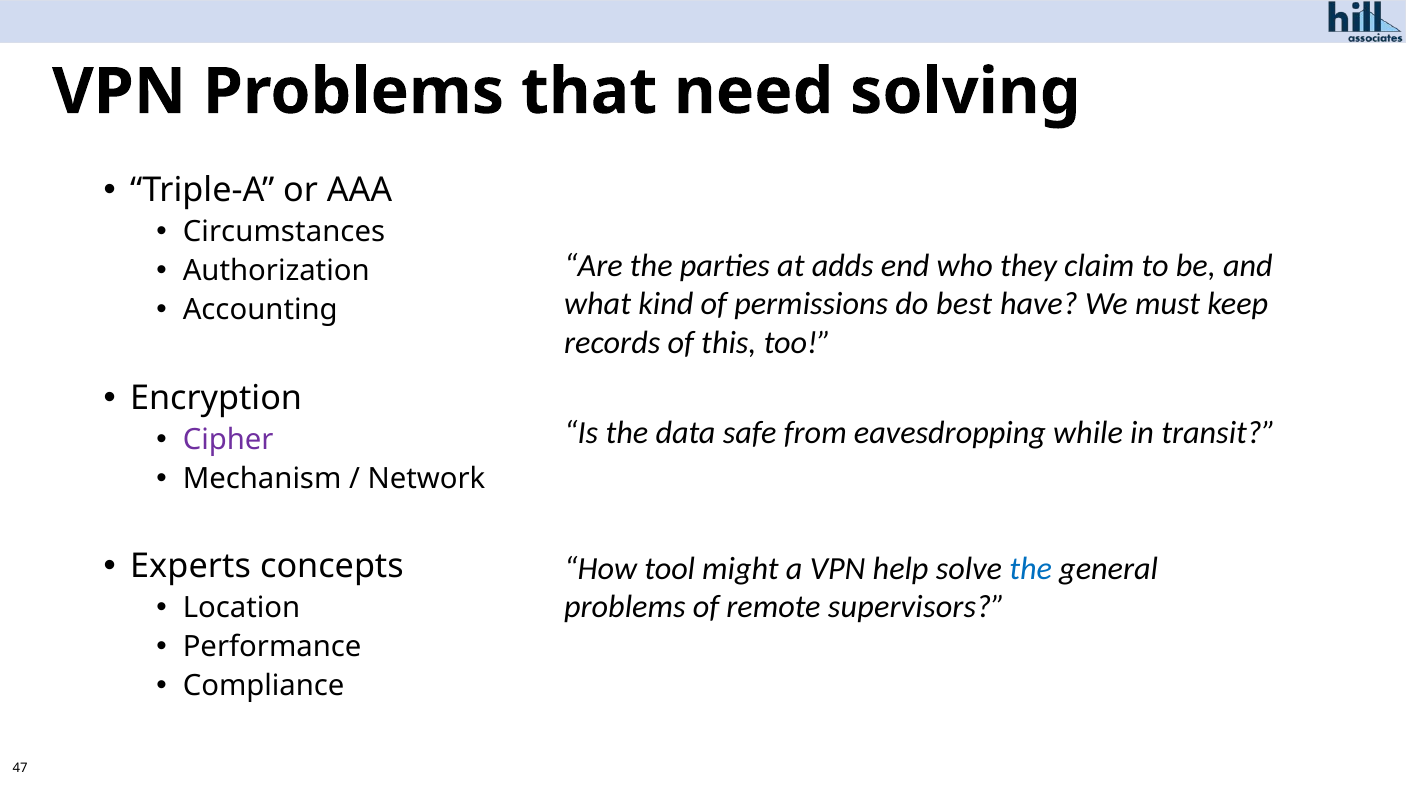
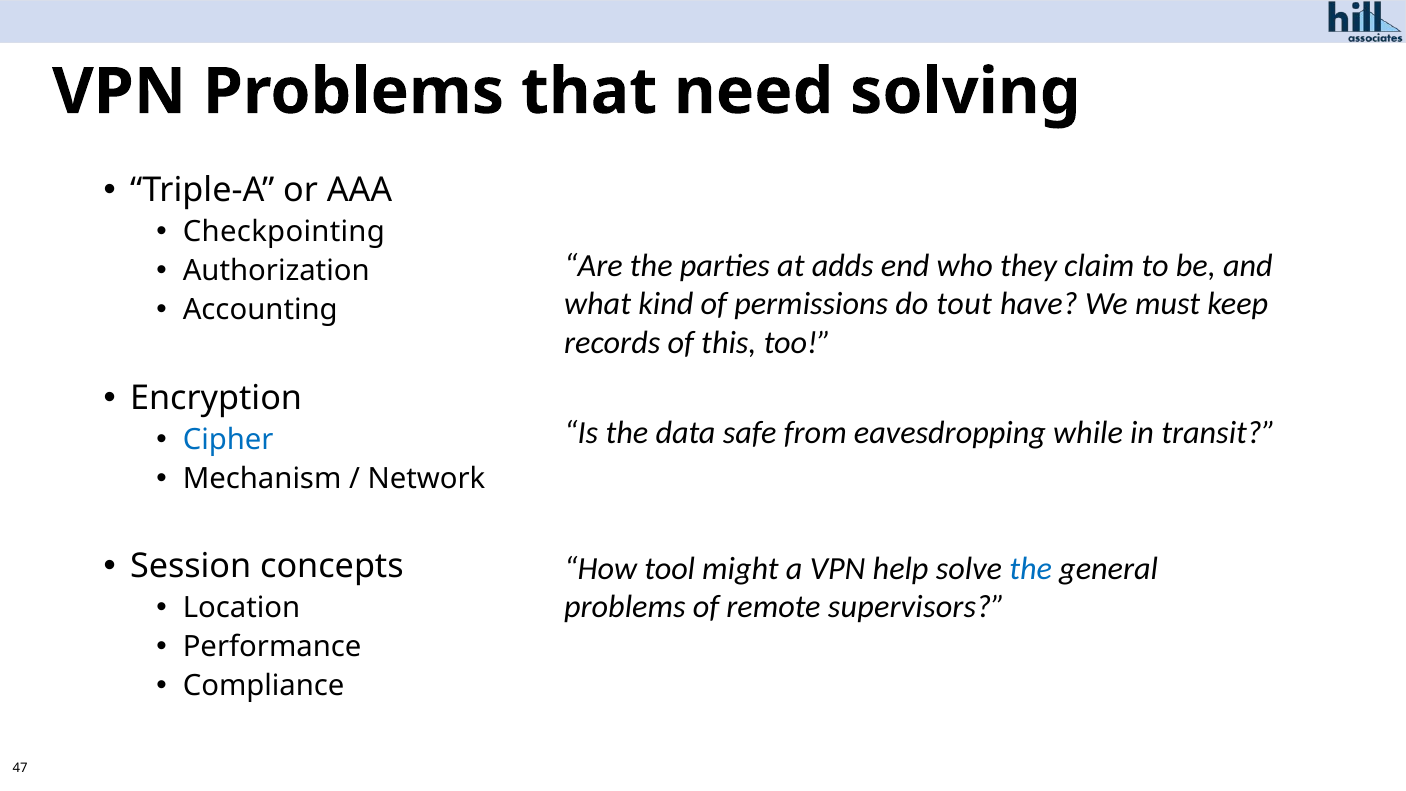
Circumstances: Circumstances -> Checkpointing
best: best -> tout
Cipher colour: purple -> blue
Experts: Experts -> Session
